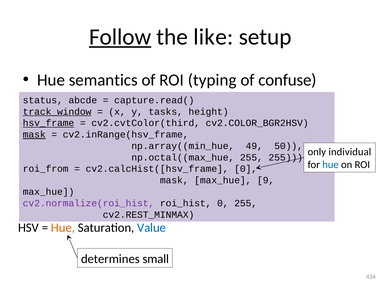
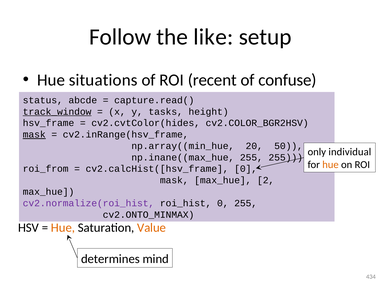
Follow underline: present -> none
semantics: semantics -> situations
typing: typing -> recent
hsv_frame underline: present -> none
cv2.cvtColor(third: cv2.cvtColor(third -> cv2.cvtColor(hides
49: 49 -> 20
np.octal((max_hue: np.octal((max_hue -> np.inane((max_hue
hue at (330, 165) colour: blue -> orange
9: 9 -> 2
cv2.REST_MINMAX: cv2.REST_MINMAX -> cv2.ONTO_MINMAX
Value colour: blue -> orange
small: small -> mind
